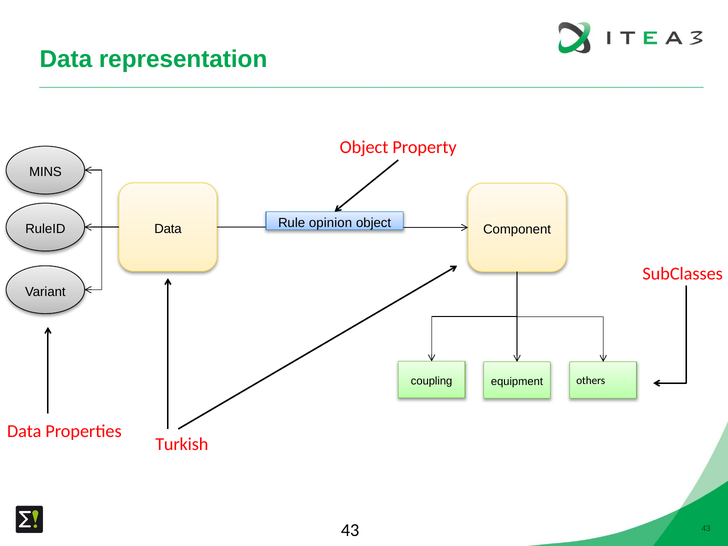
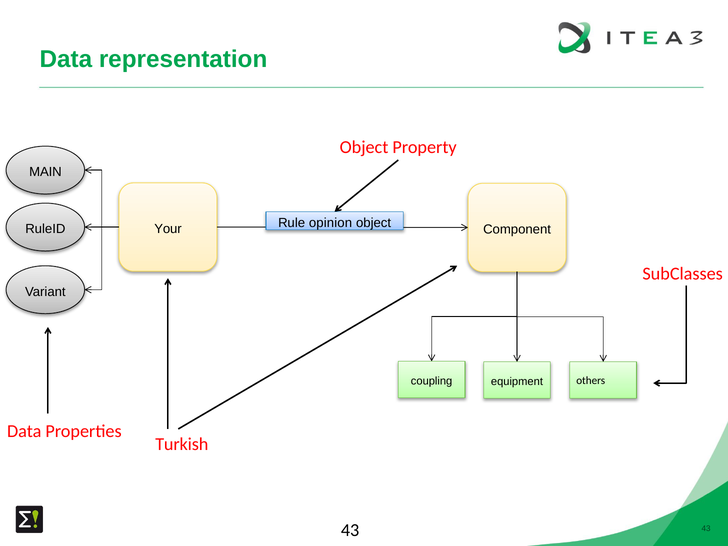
MINS: MINS -> MAIN
Data at (168, 229): Data -> Your
